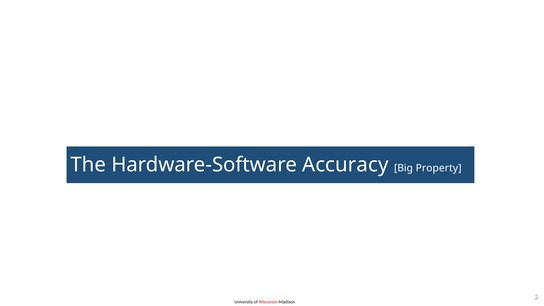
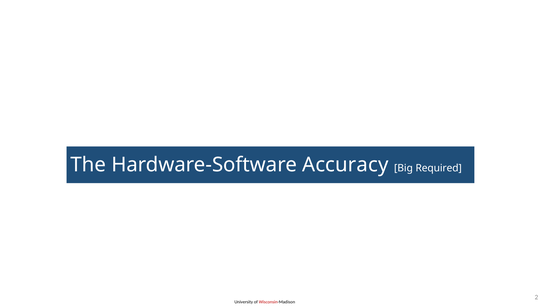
Property: Property -> Required
